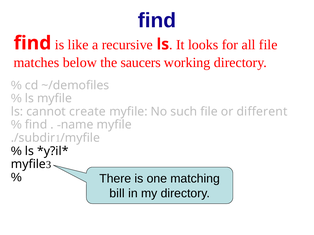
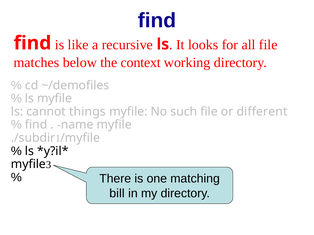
saucers: saucers -> context
create: create -> things
